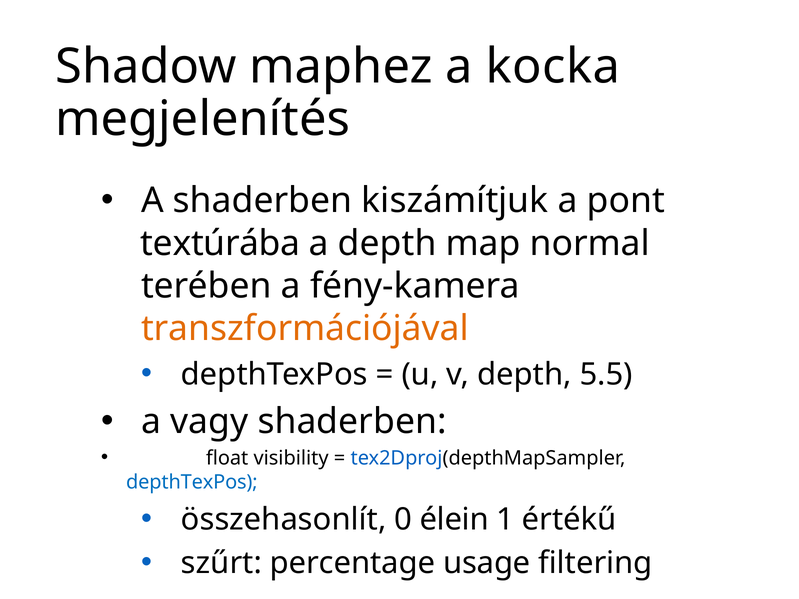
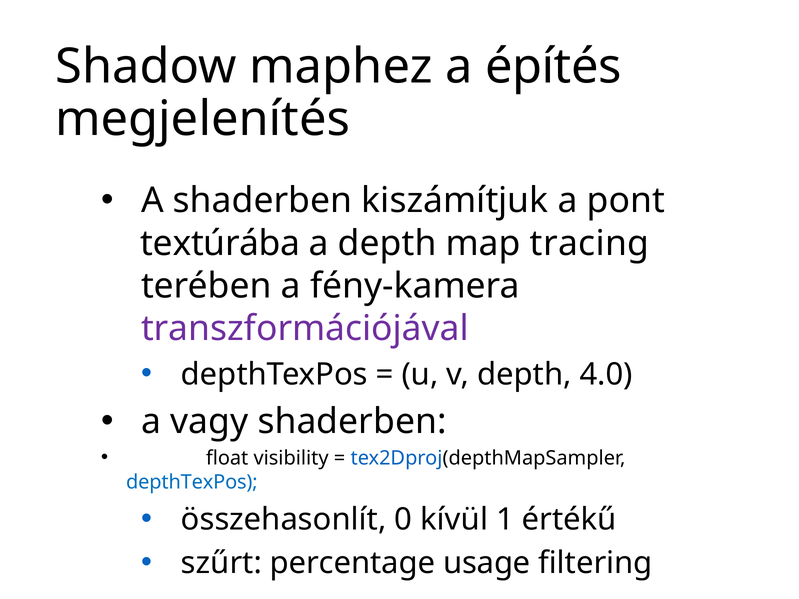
kocka: kocka -> építés
normal: normal -> tracing
transzformációjával colour: orange -> purple
5.5: 5.5 -> 4.0
élein: élein -> kívül
